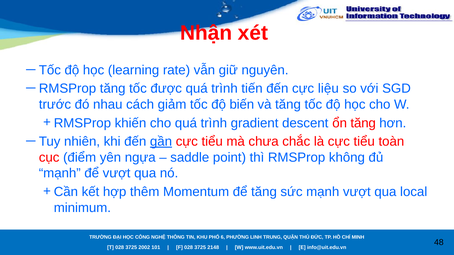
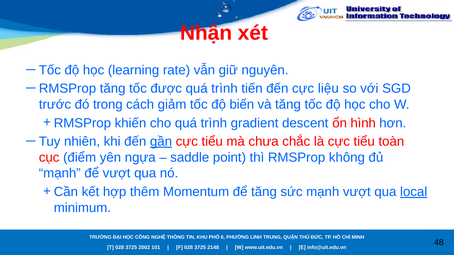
nhau: nhau -> trong
ổn tăng: tăng -> hình
local underline: none -> present
